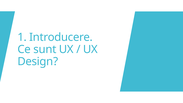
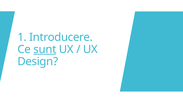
sunt underline: none -> present
